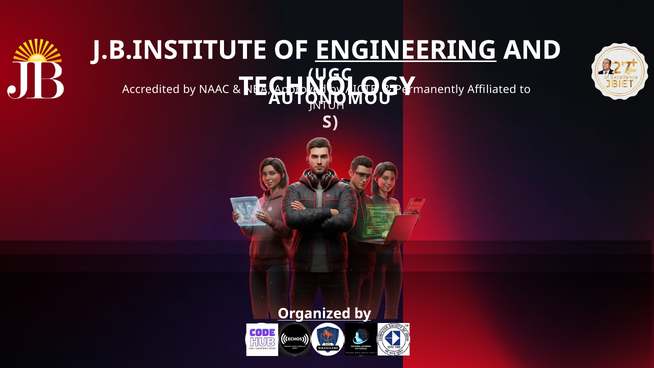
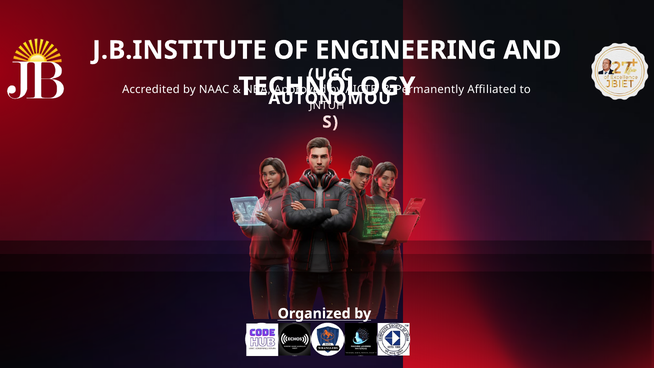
ENGINEERING underline: present -> none
